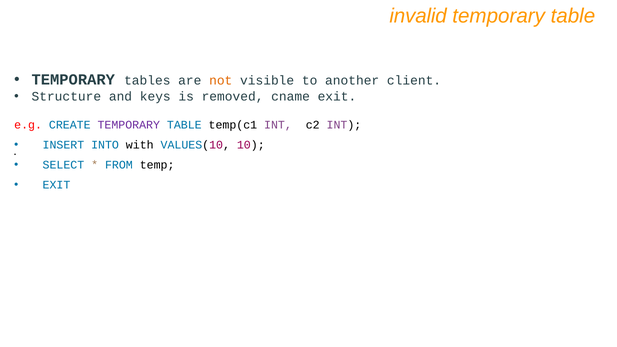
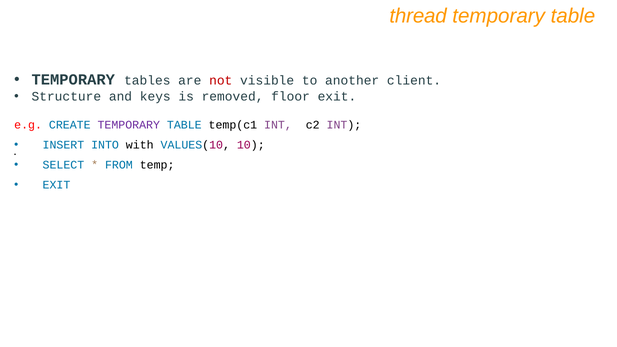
invalid: invalid -> thread
not colour: orange -> red
cname: cname -> floor
